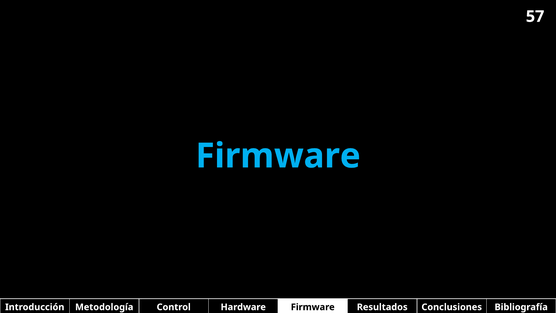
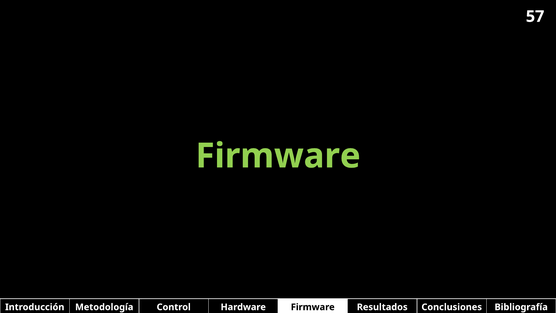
Firmware at (278, 156) colour: light blue -> light green
